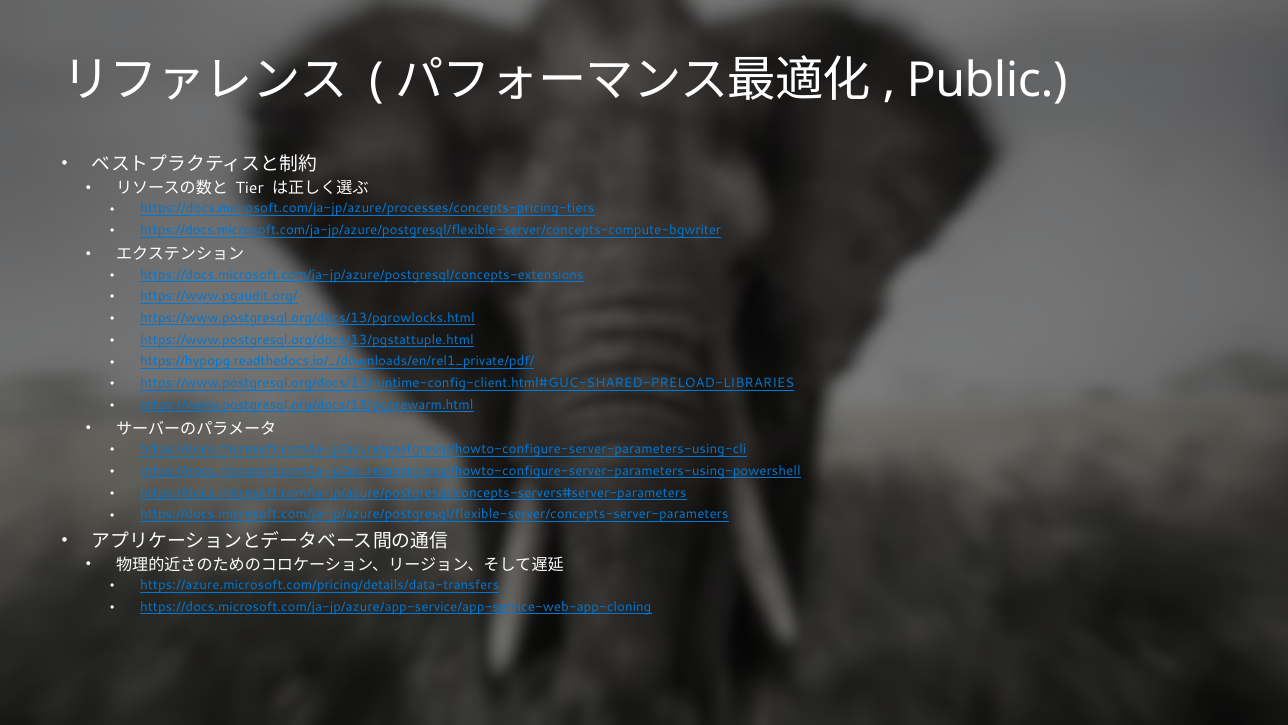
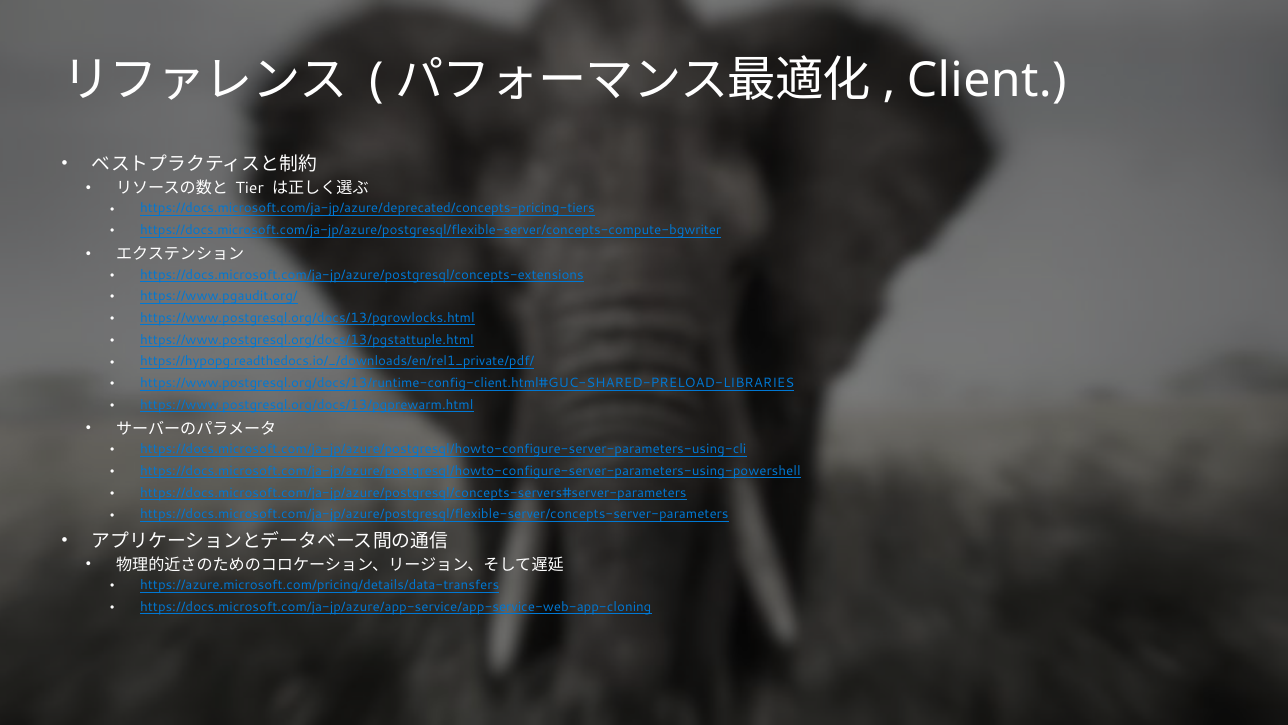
Public: Public -> Client
https://docs.microsoft.com/ja-jp/azure/processes/concepts-pricing-tiers: https://docs.microsoft.com/ja-jp/azure/processes/concepts-pricing-tiers -> https://docs.microsoft.com/ja-jp/azure/deprecated/concepts-pricing-tiers
